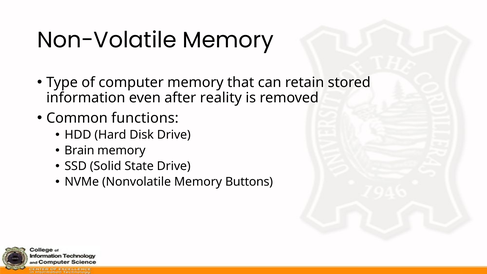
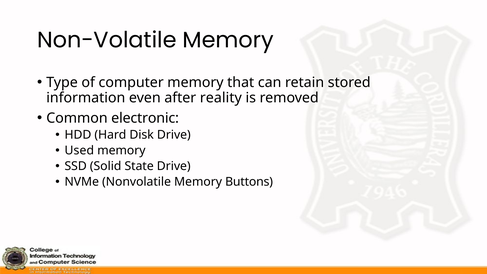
functions: functions -> electronic
Brain: Brain -> Used
